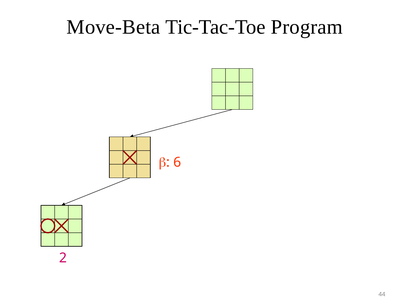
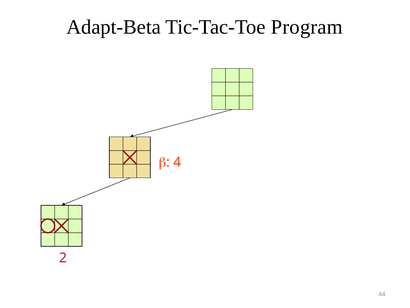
Move-Beta: Move-Beta -> Adapt-Beta
6: 6 -> 4
